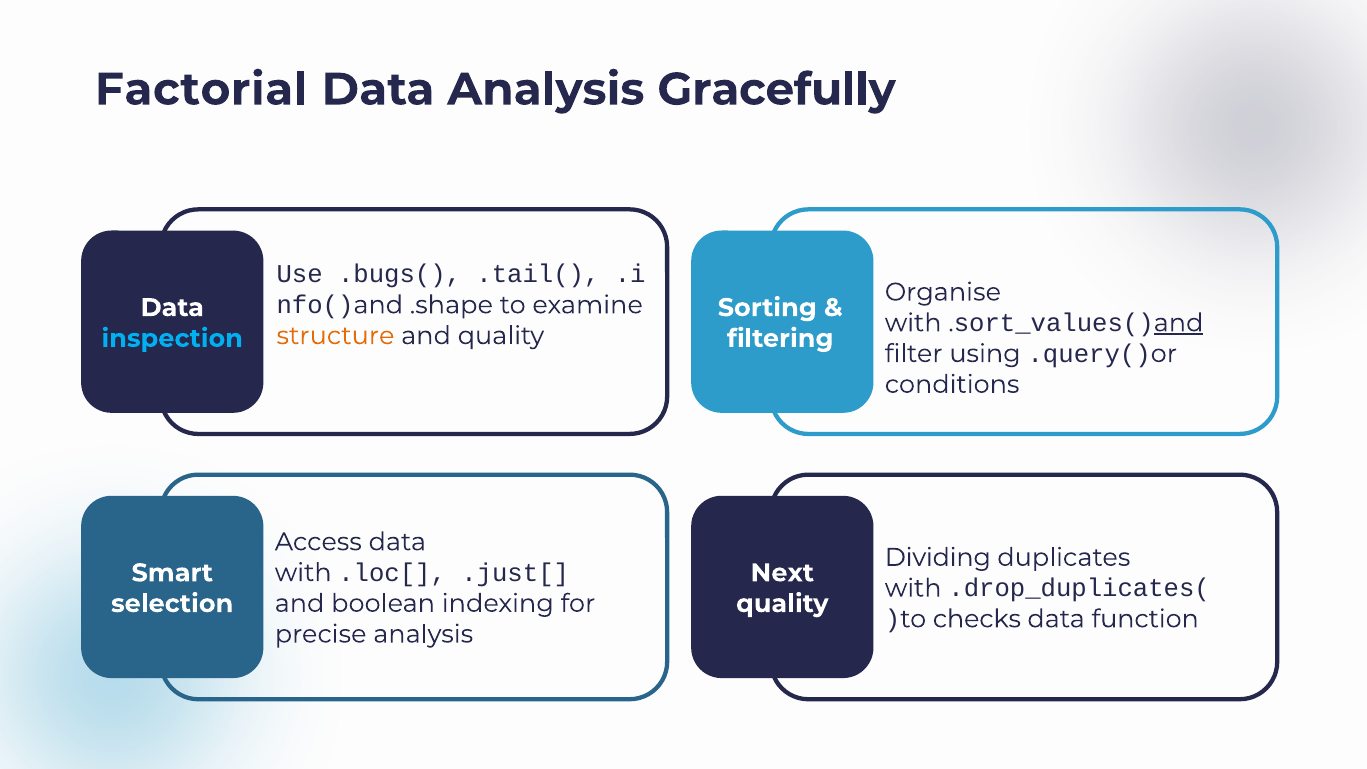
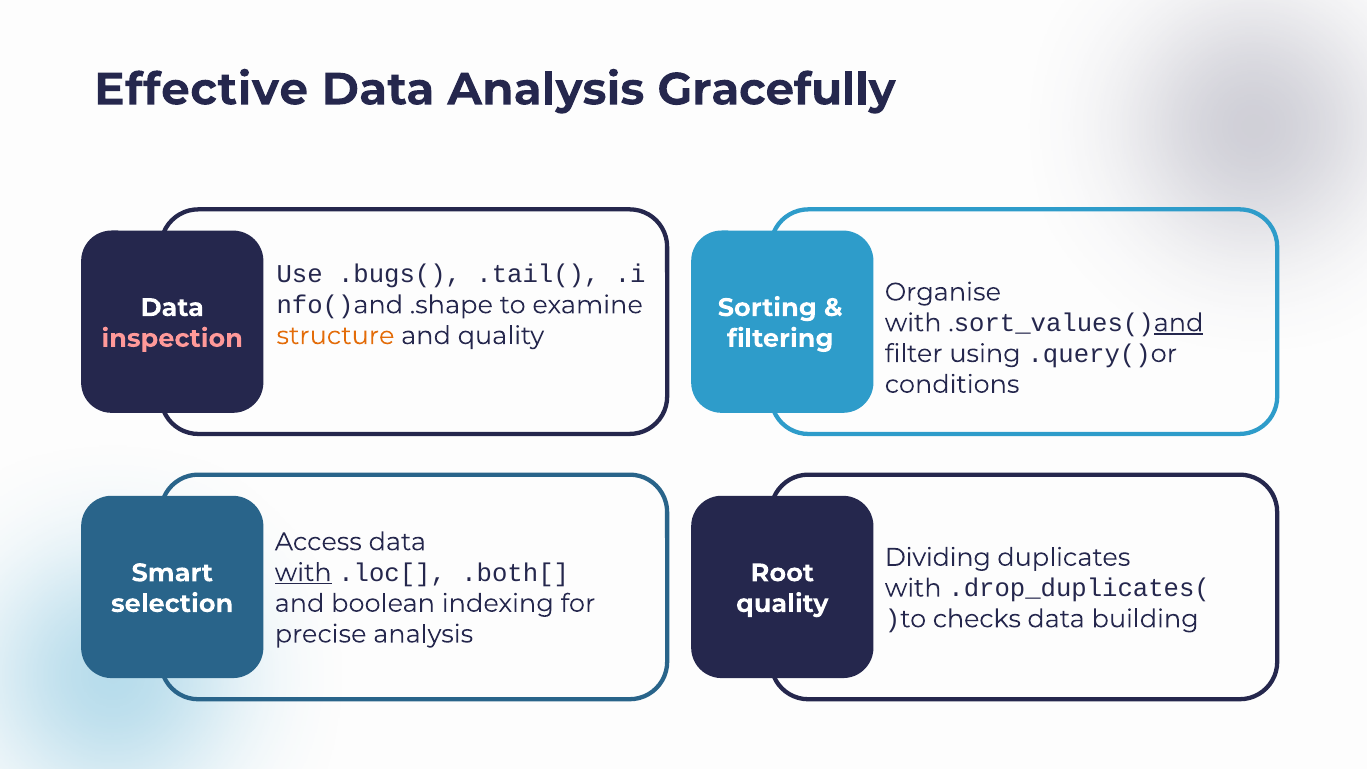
Factorial: Factorial -> Effective
inspection colour: light blue -> pink
with at (303, 573) underline: none -> present
.just[: .just[ -> .both[
Next: Next -> Root
function: function -> building
